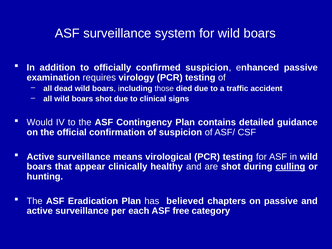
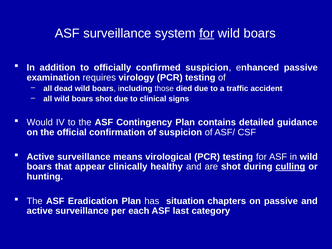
for at (207, 33) underline: none -> present
believed: believed -> situation
free: free -> last
